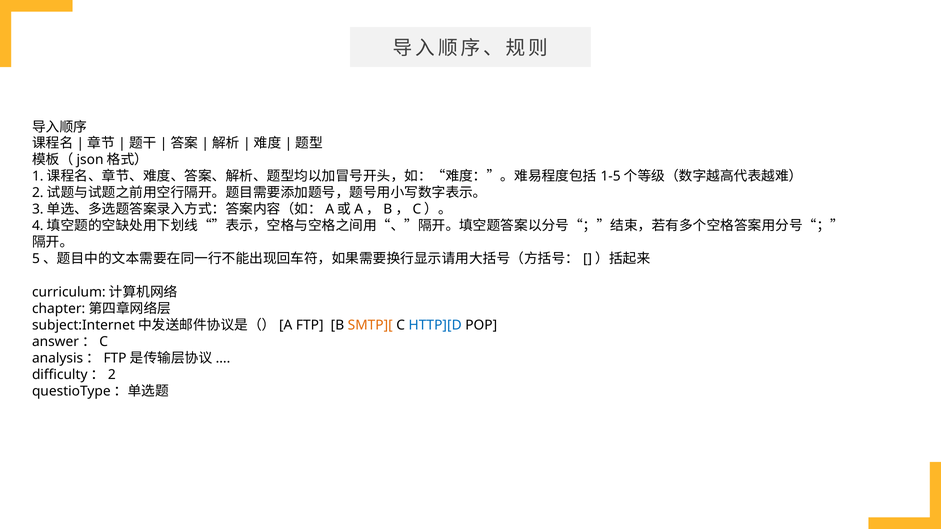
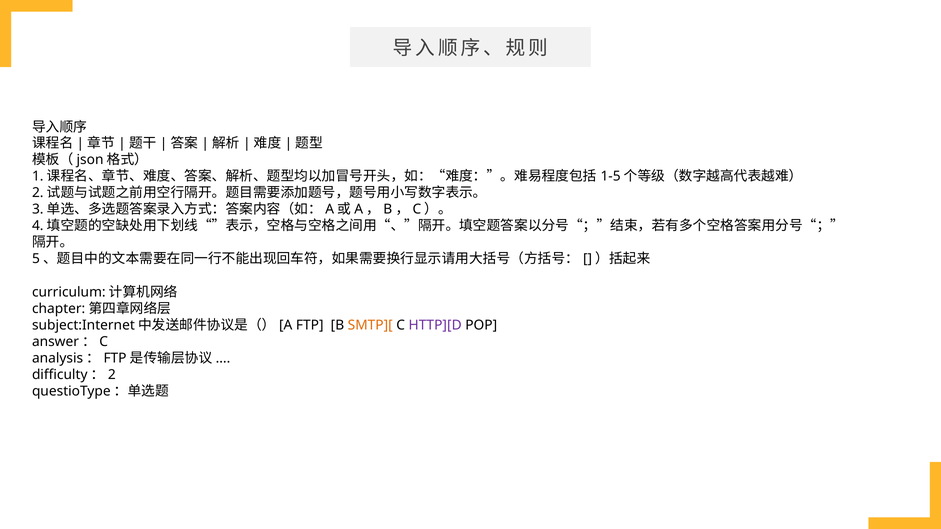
HTTP][D colour: blue -> purple
